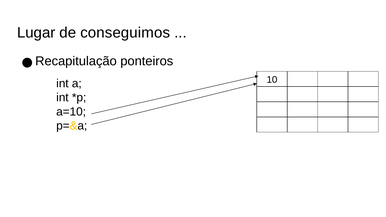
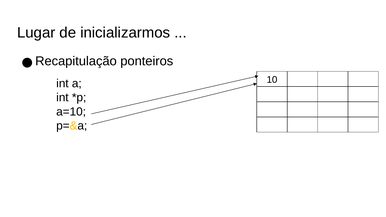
conseguimos: conseguimos -> inicializarmos
